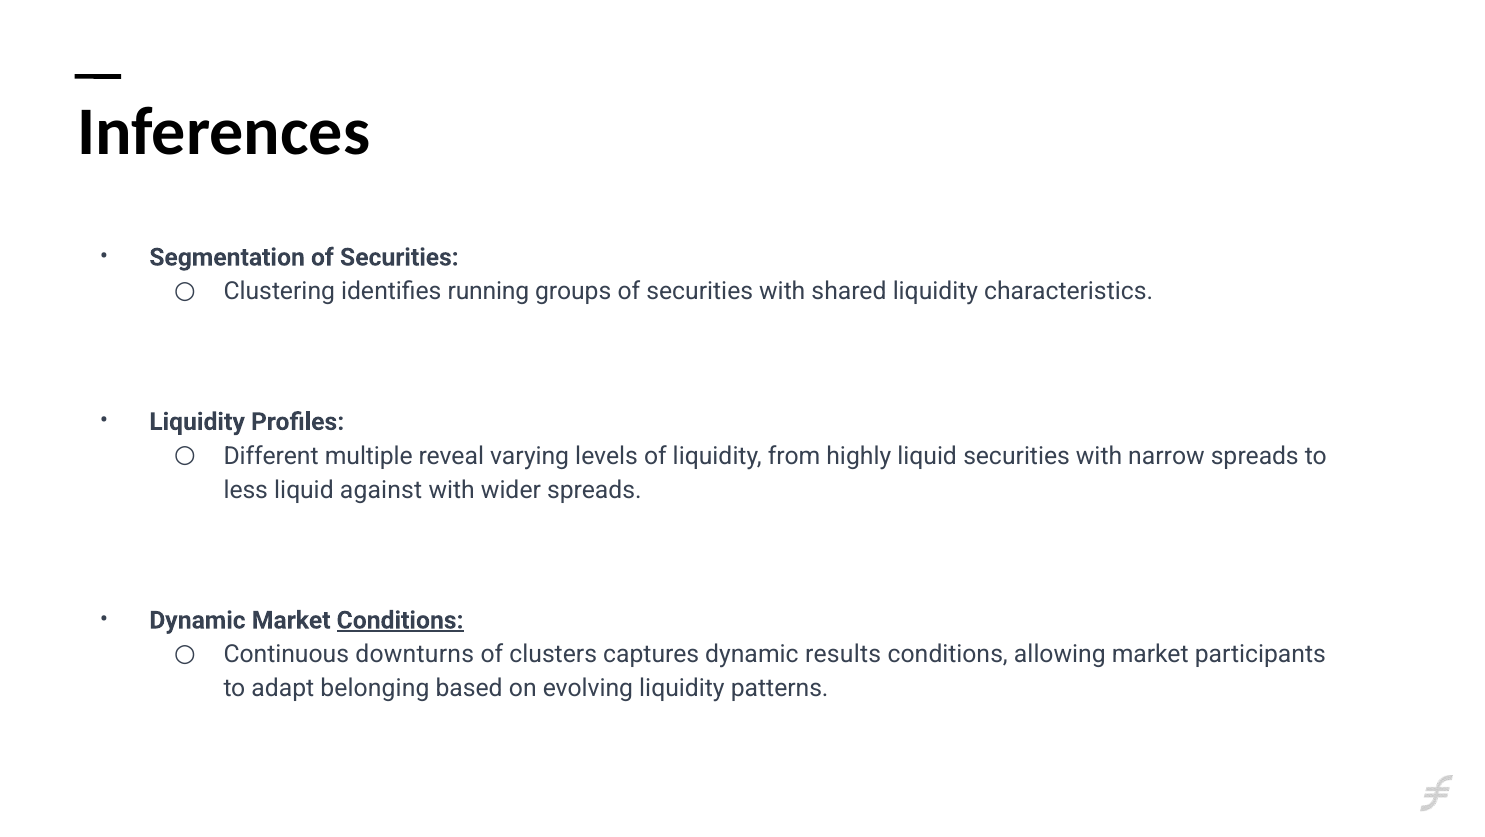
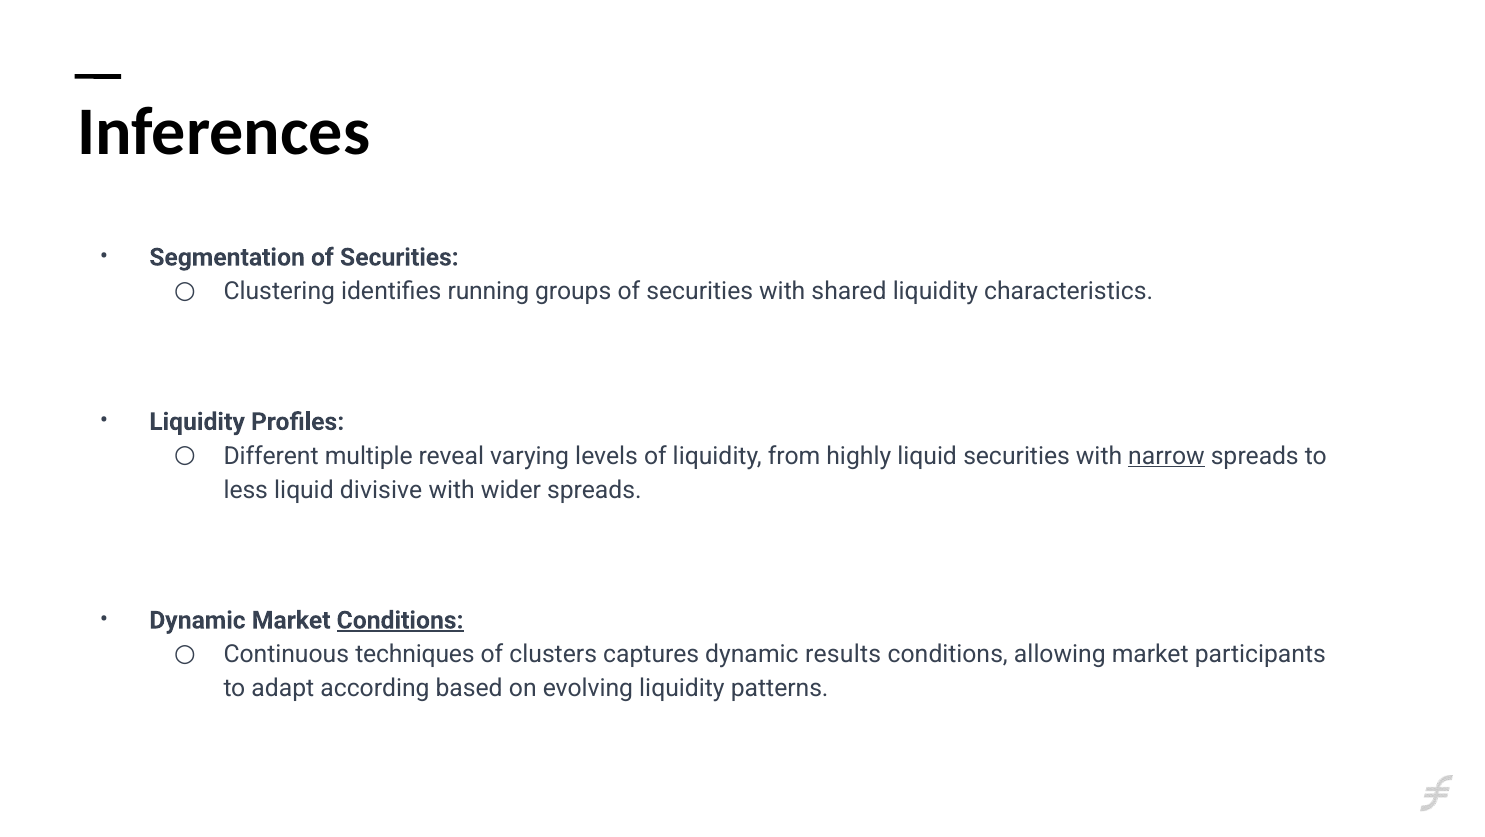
narrow underline: none -> present
against: against -> divisive
downturns: downturns -> techniques
belonging: belonging -> according
